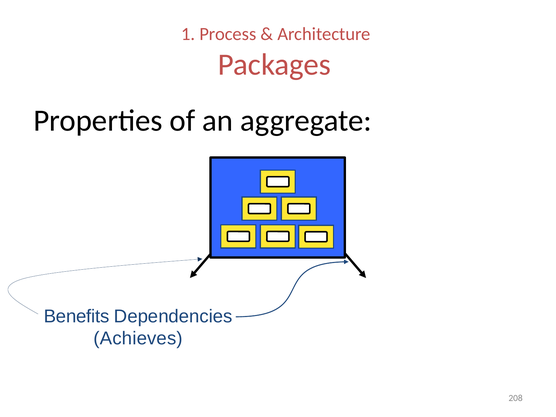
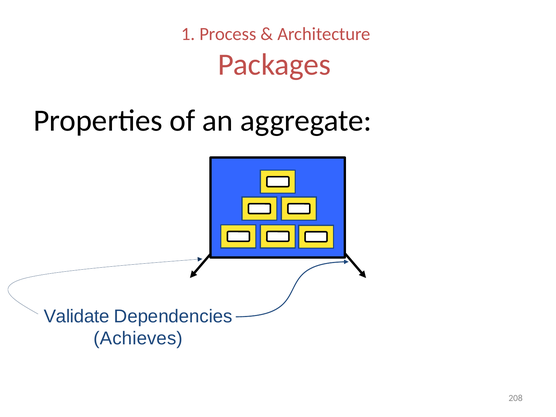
Benefits: Benefits -> Validate
